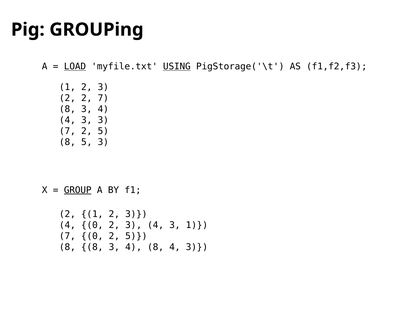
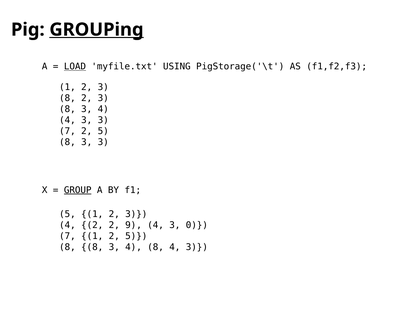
GROUPing underline: none -> present
USING underline: present -> none
2 at (67, 98): 2 -> 8
7 at (103, 98): 7 -> 3
5 at (87, 142): 5 -> 3
2 at (67, 215): 2 -> 5
4 0: 0 -> 2
3 at (133, 226): 3 -> 9
3 1: 1 -> 0
7 0: 0 -> 1
